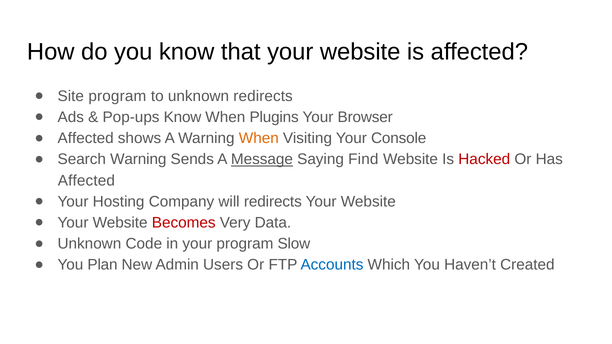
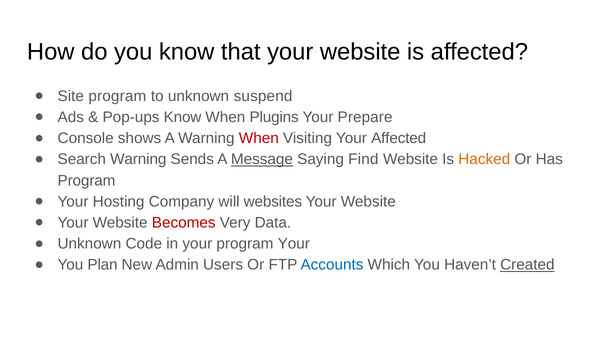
unknown redirects: redirects -> suspend
Browser: Browser -> Prepare
Affected at (86, 138): Affected -> Console
When at (259, 138) colour: orange -> red
Your Console: Console -> Affected
Hacked colour: red -> orange
Affected at (86, 181): Affected -> Program
will redirects: redirects -> websites
program Slow: Slow -> Your
Created underline: none -> present
